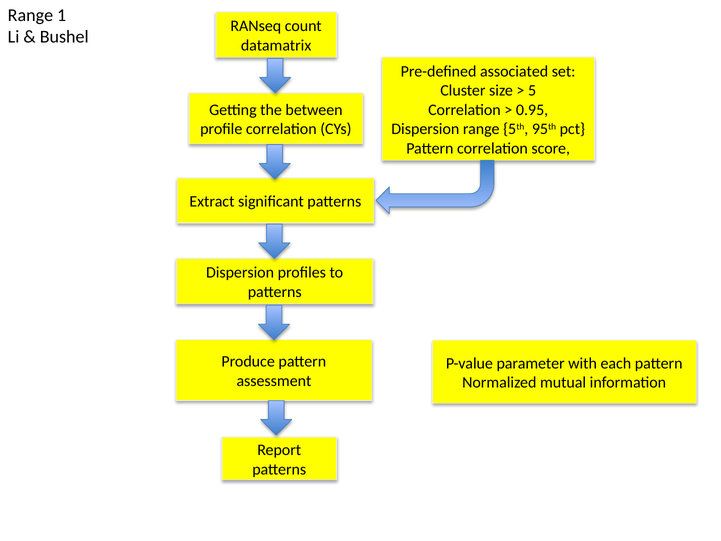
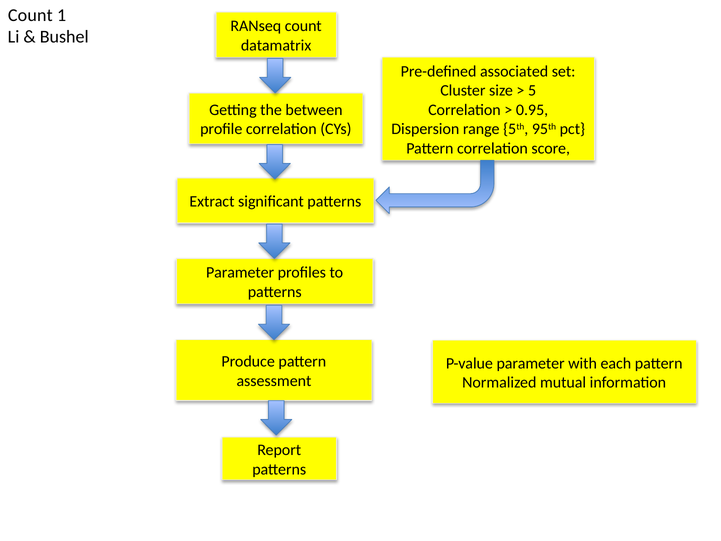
Range at (30, 15): Range -> Count
Dispersion at (240, 273): Dispersion -> Parameter
